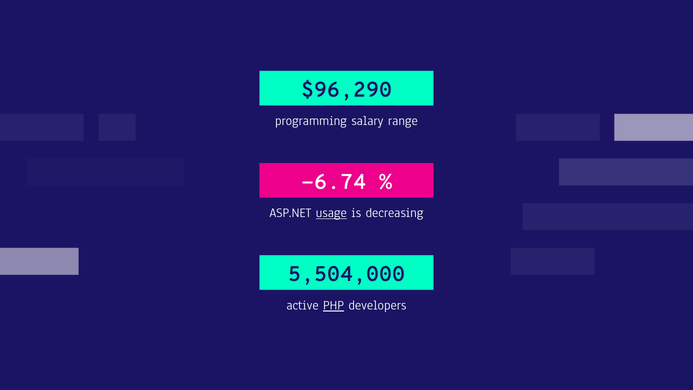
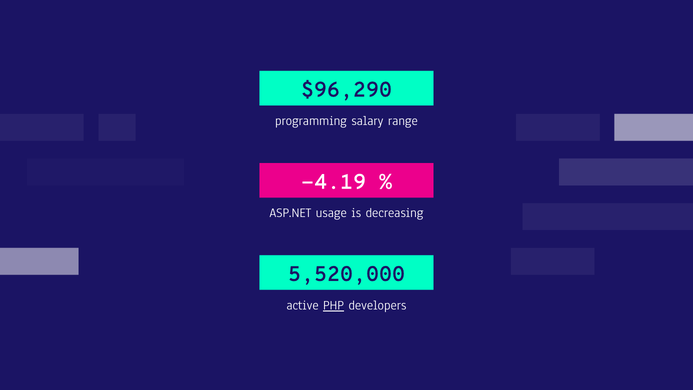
-6.74: -6.74 -> -4.19
usage underline: present -> none
5,504,000: 5,504,000 -> 5,520,000
